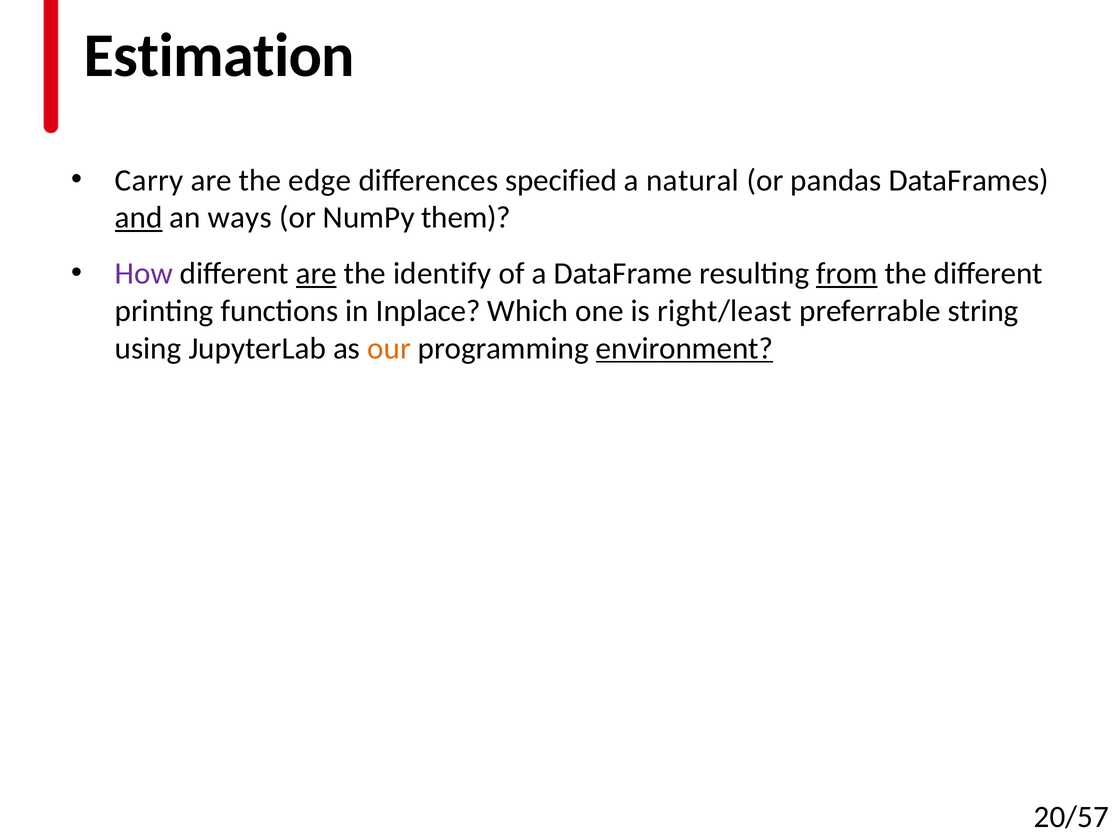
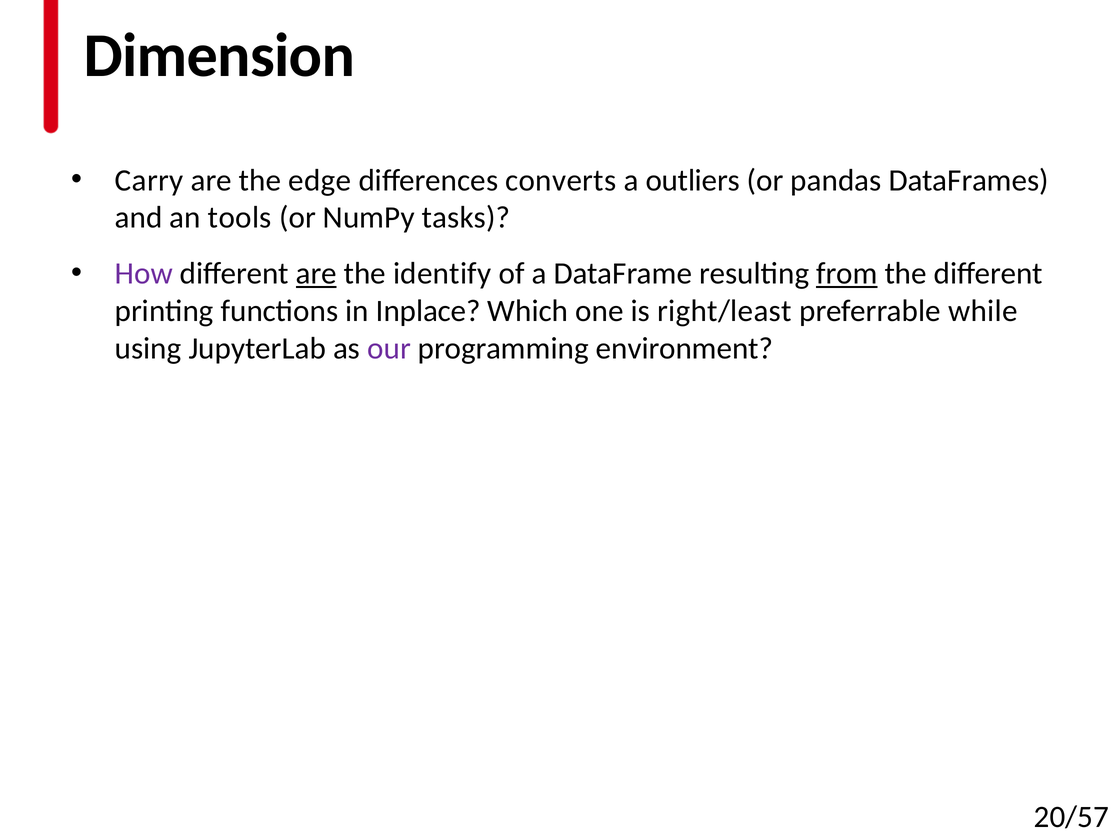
Estimation: Estimation -> Dimension
specified: specified -> converts
natural: natural -> outliers
and underline: present -> none
ways: ways -> tools
them: them -> tasks
string: string -> while
our colour: orange -> purple
environment underline: present -> none
